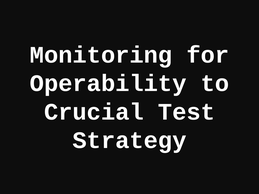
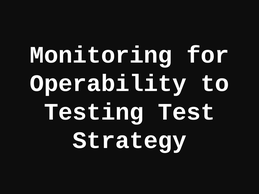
Crucial: Crucial -> Testing
